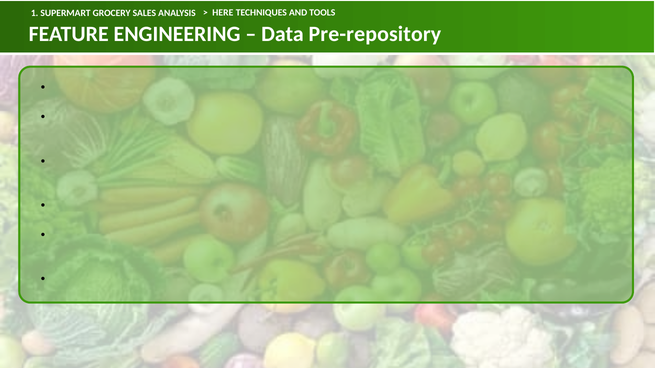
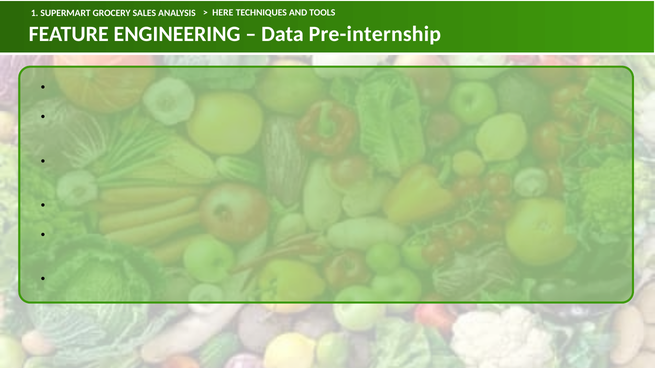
Pre-repository: Pre-repository -> Pre-internship
